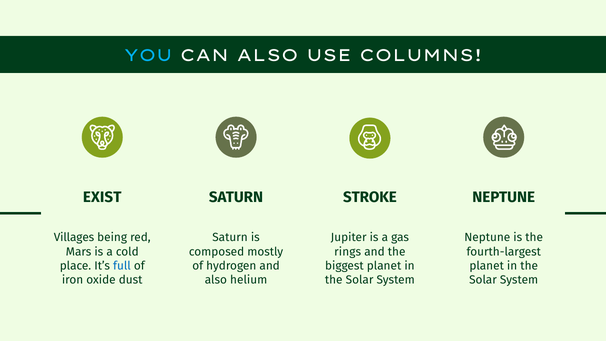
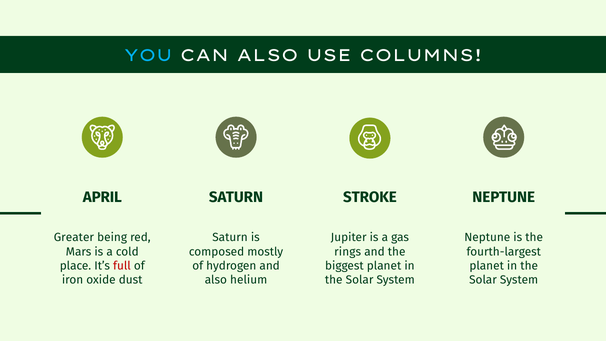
EXIST: EXIST -> APRIL
Villages: Villages -> Greater
full colour: blue -> red
